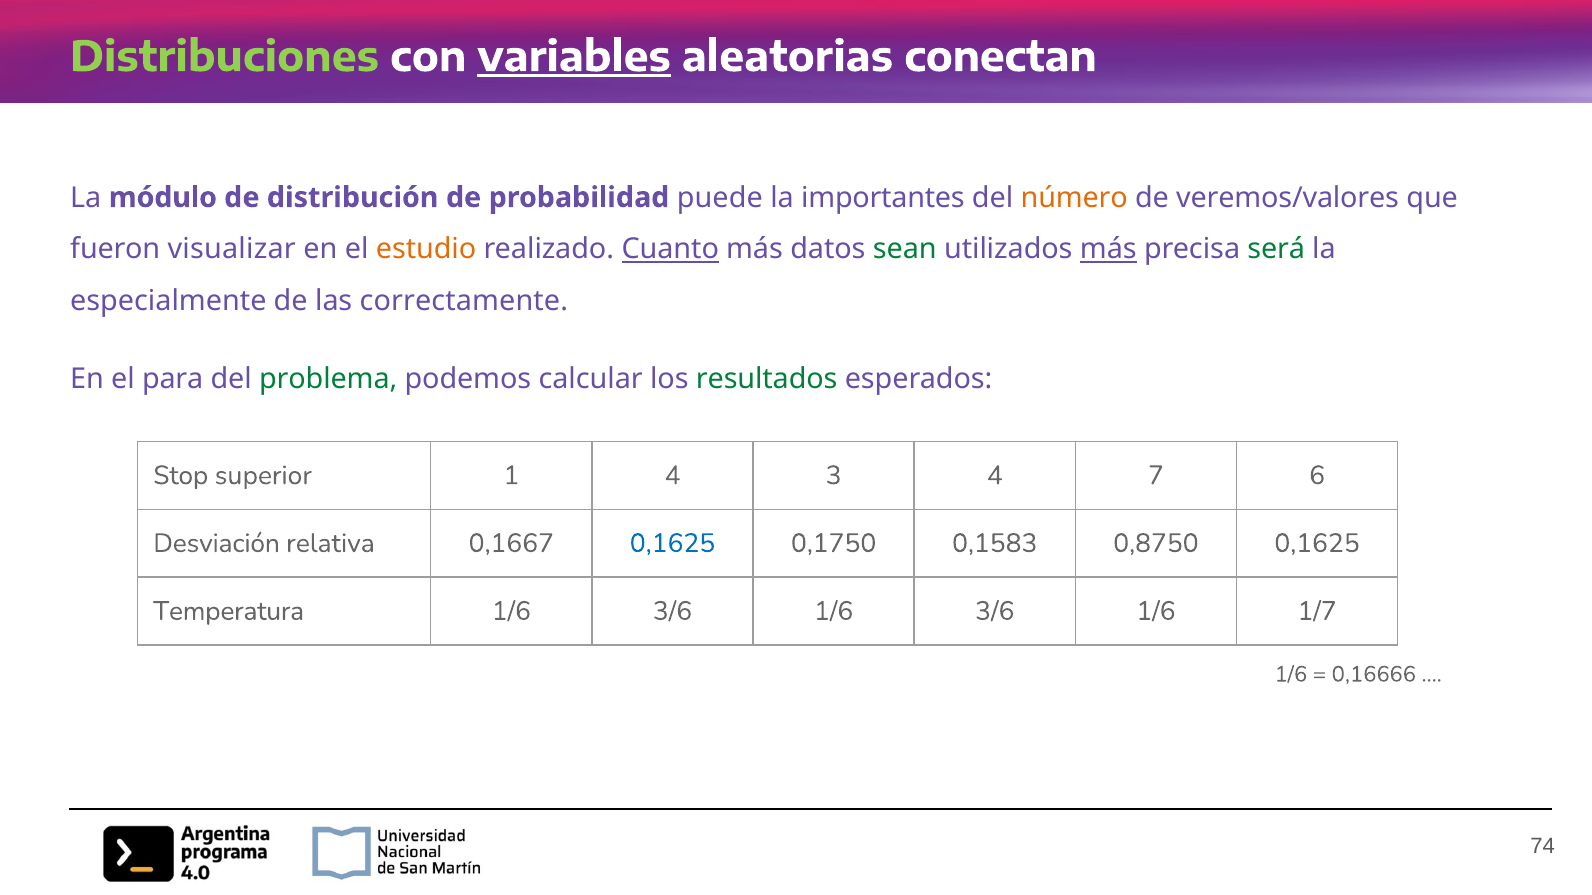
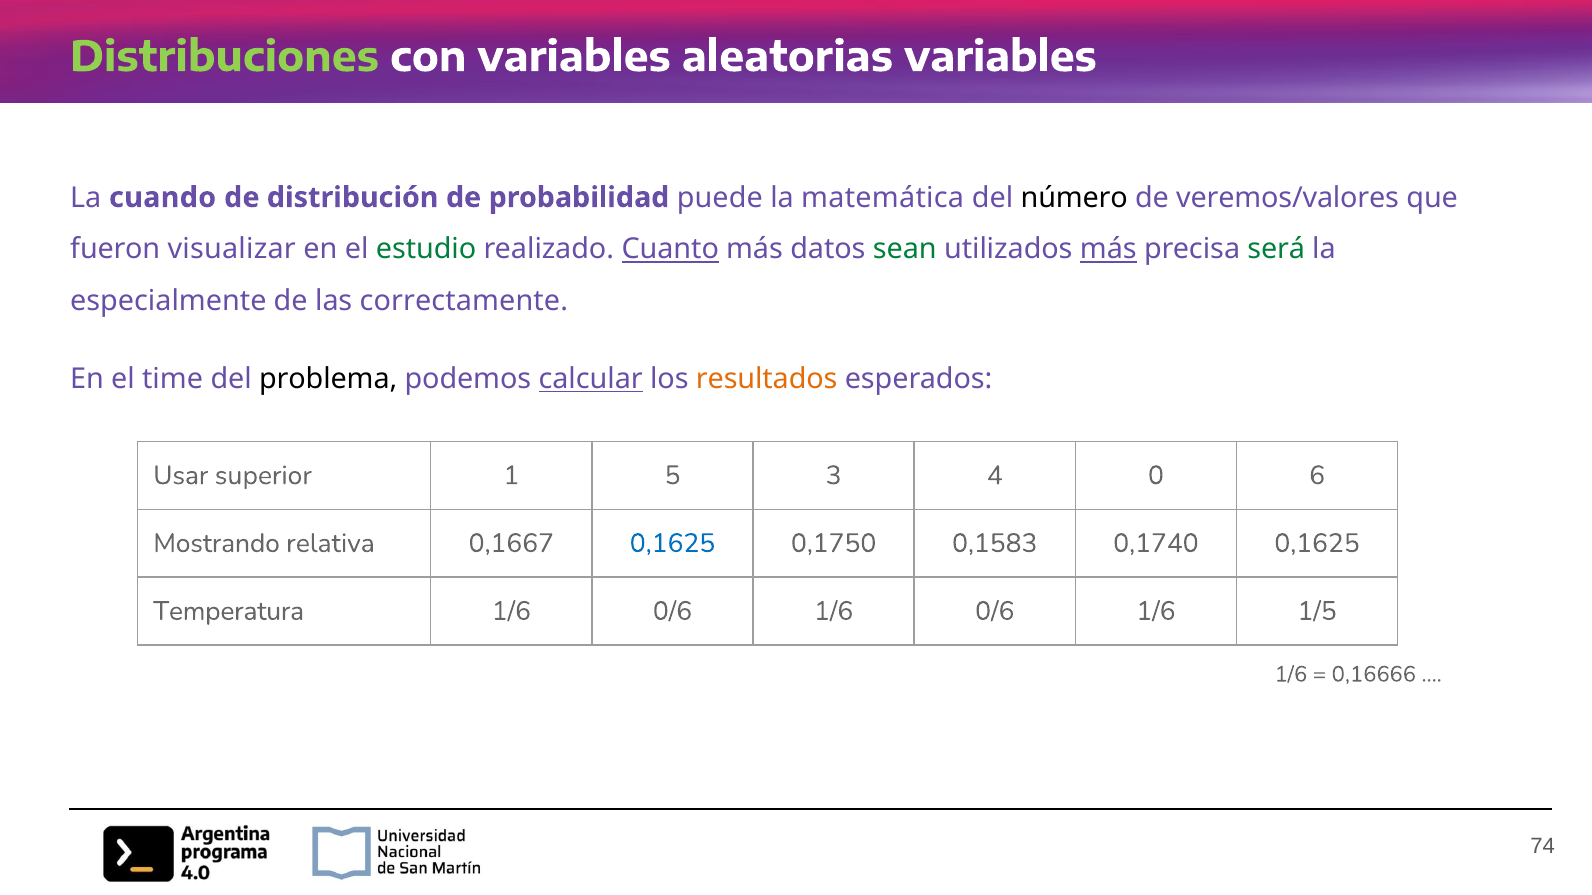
variables at (574, 57) underline: present -> none
aleatorias conectan: conectan -> variables
módulo: módulo -> cuando
importantes: importantes -> matemática
número colour: orange -> black
estudio colour: orange -> green
para: para -> time
problema colour: green -> black
calcular underline: none -> present
resultados colour: green -> orange
Stop: Stop -> Usar
1 4: 4 -> 5
7: 7 -> 0
Desviación: Desviación -> Mostrando
0,8750: 0,8750 -> 0,1740
3/6 at (672, 611): 3/6 -> 0/6
3/6 at (995, 611): 3/6 -> 0/6
1/7: 1/7 -> 1/5
